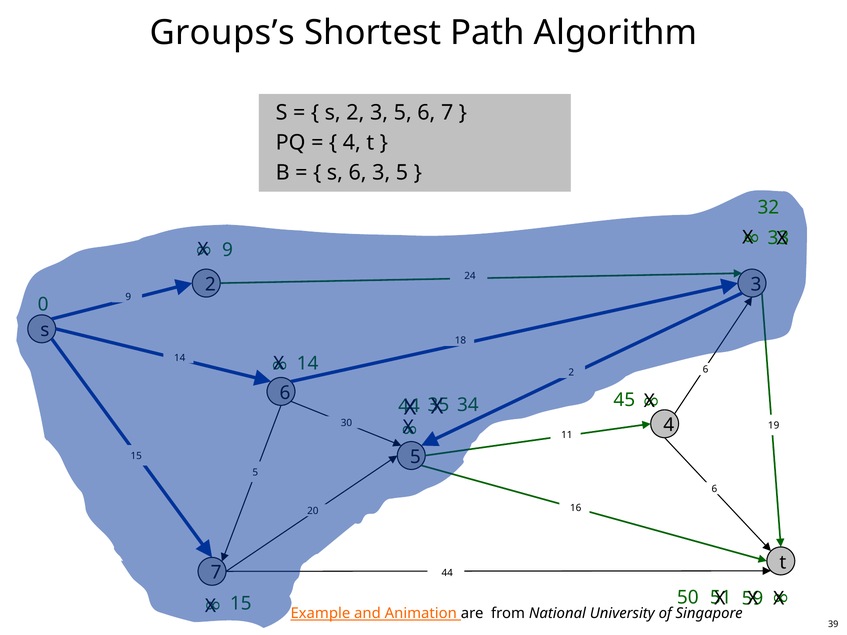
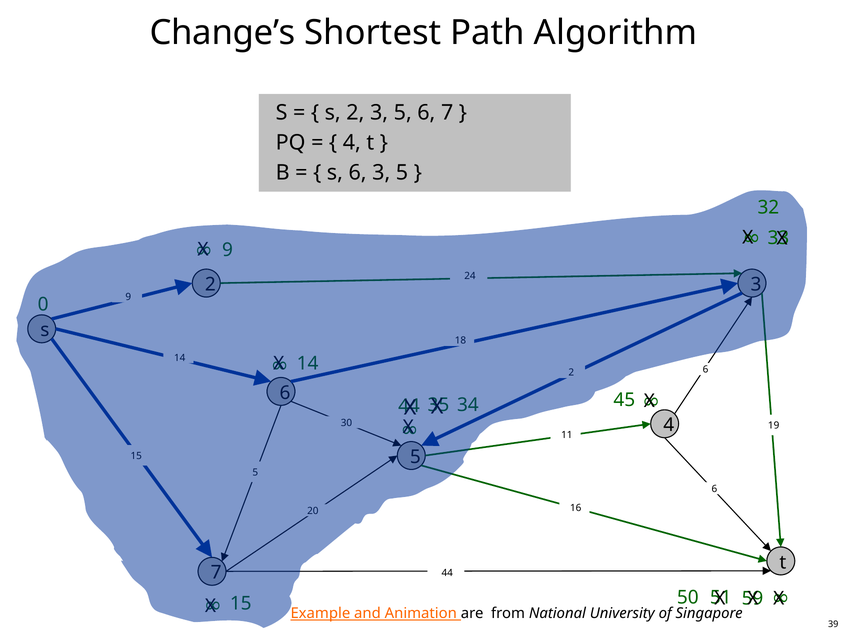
Groups’s: Groups’s -> Change’s
